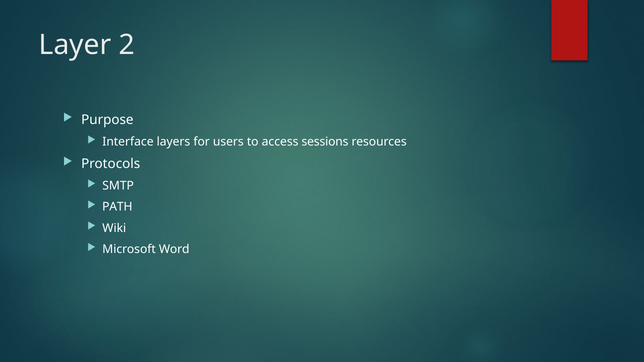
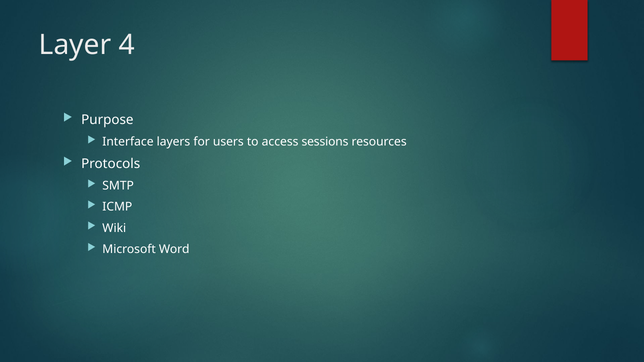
2: 2 -> 4
PATH: PATH -> ICMP
